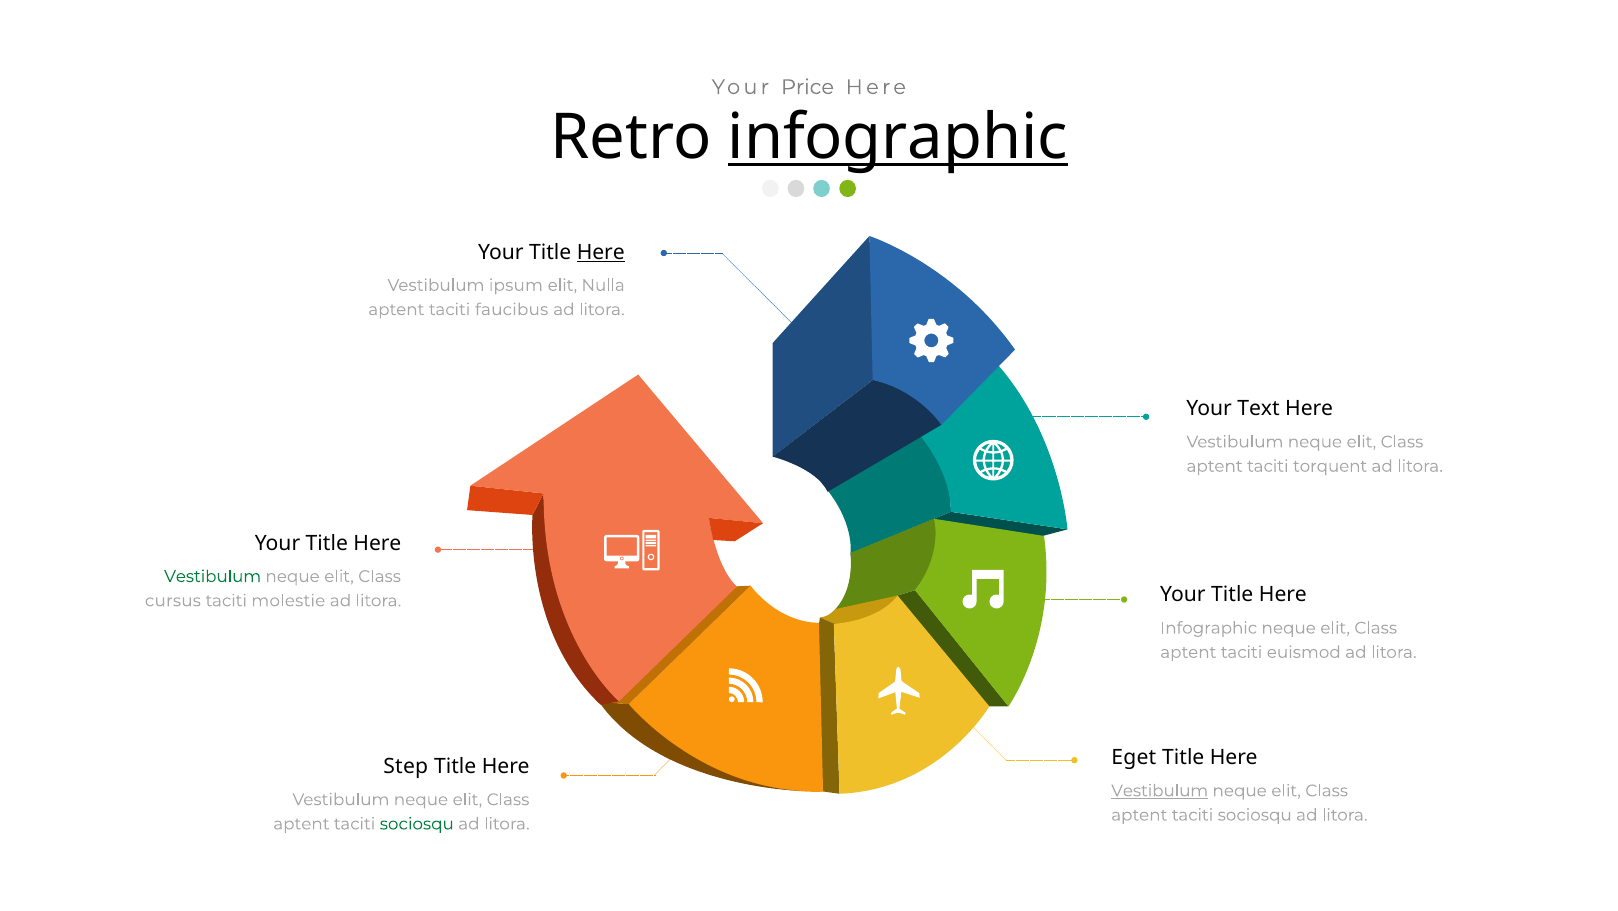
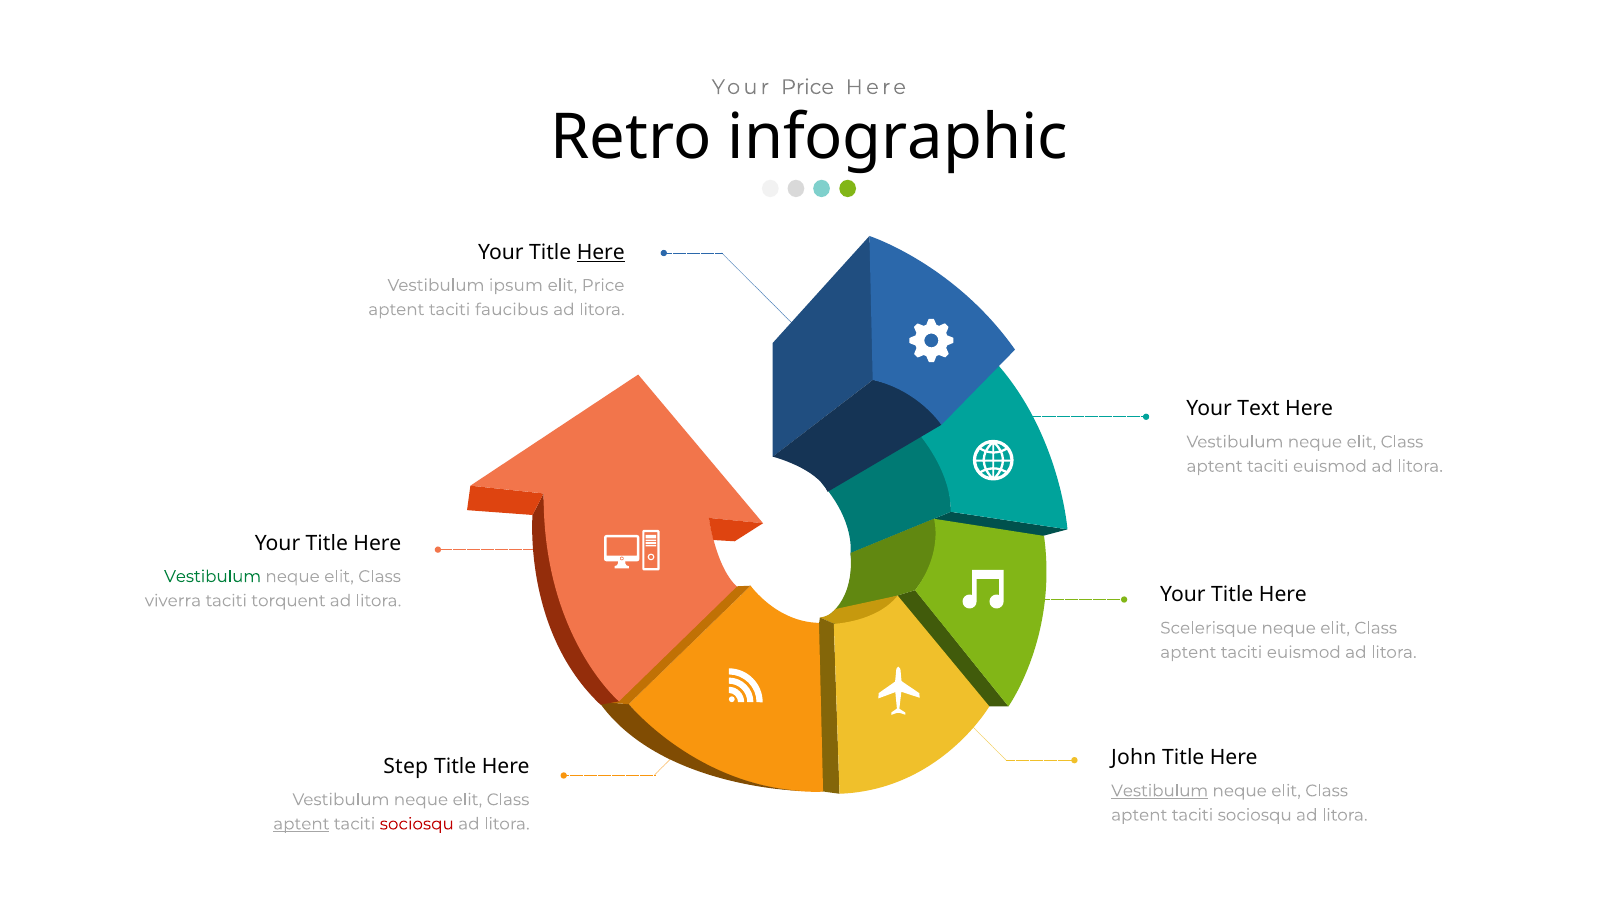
infographic at (898, 137) underline: present -> none
elit Nulla: Nulla -> Price
torquent at (1330, 466): torquent -> euismod
cursus: cursus -> viverra
molestie: molestie -> torquent
Infographic at (1209, 628): Infographic -> Scelerisque
Eget: Eget -> John
aptent at (301, 824) underline: none -> present
sociosqu at (417, 824) colour: green -> red
